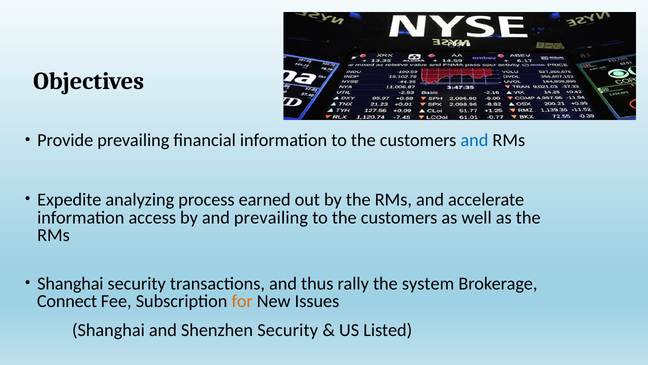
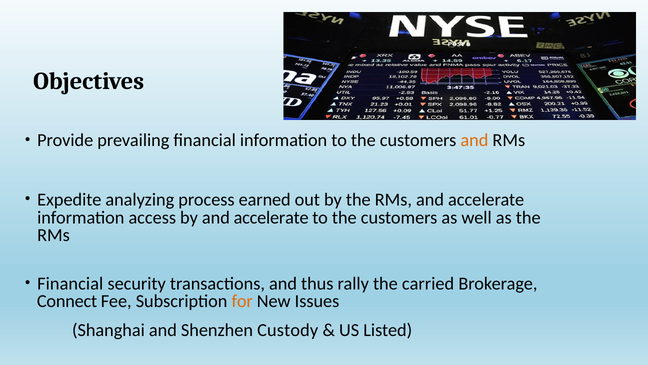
and at (474, 140) colour: blue -> orange
by and prevailing: prevailing -> accelerate
Shanghai at (70, 283): Shanghai -> Financial
system: system -> carried
Shenzhen Security: Security -> Custody
